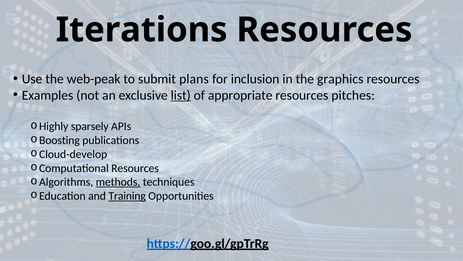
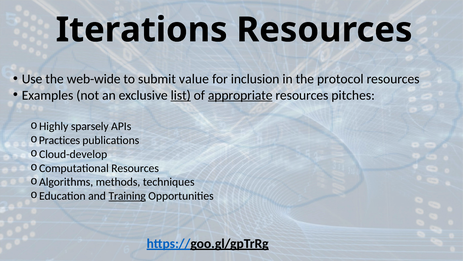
web-peak: web-peak -> web-wide
plans: plans -> value
graphics: graphics -> protocol
appropriate underline: none -> present
Boosting: Boosting -> Practices
methods underline: present -> none
